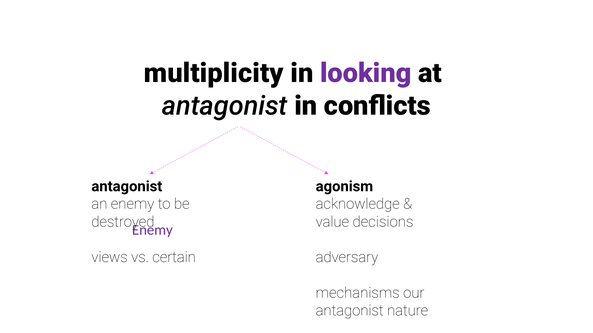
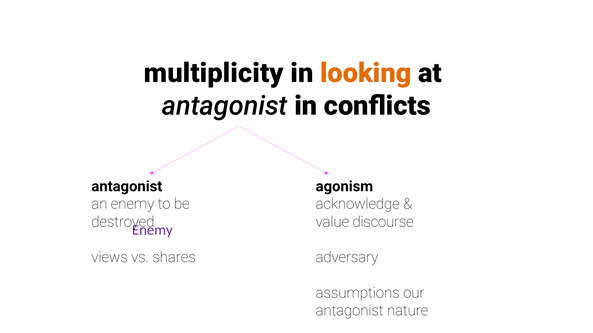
looking colour: purple -> orange
decisions: decisions -> discourse
certain: certain -> shares
mechanisms: mechanisms -> assumptions
